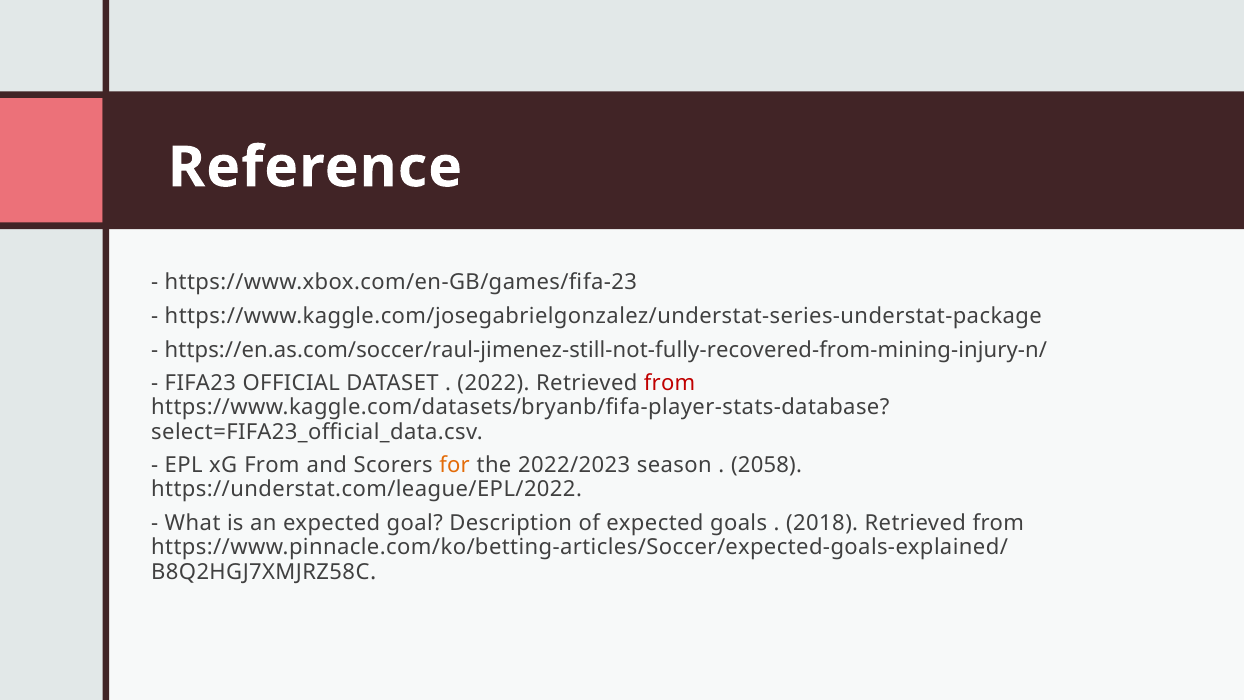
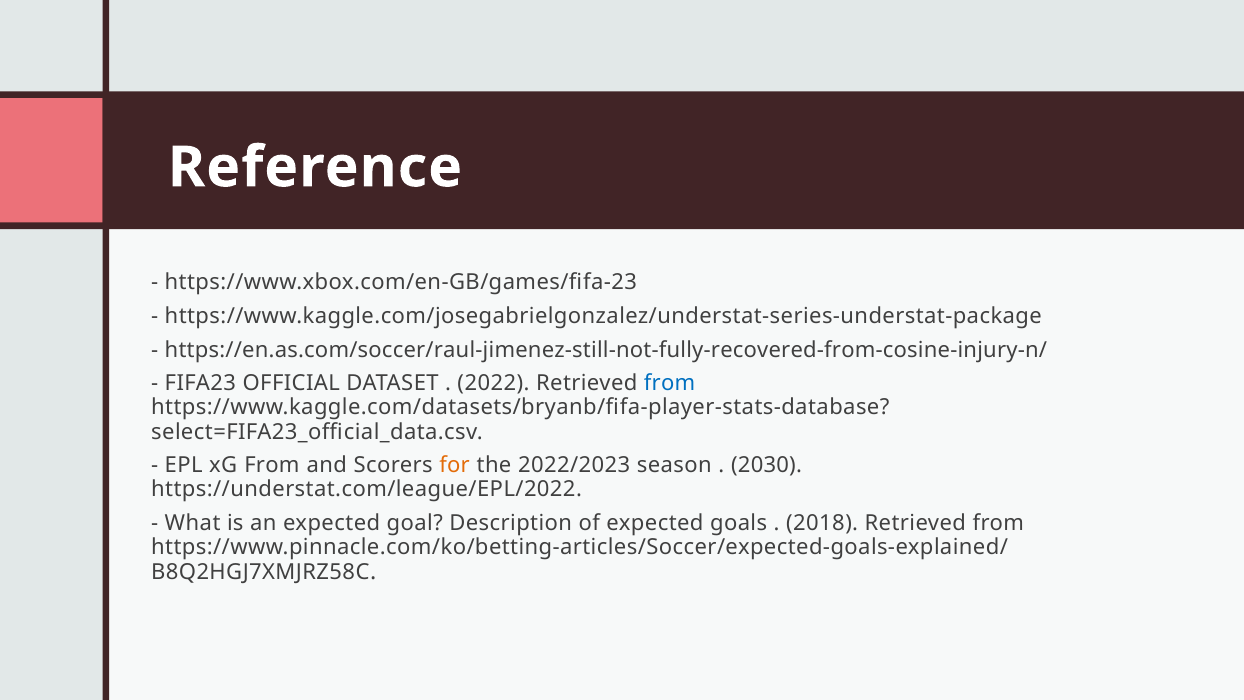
https://en.as.com/soccer/raul-jimenez-still-not-fully-recovered-from-mining-injury-n/: https://en.as.com/soccer/raul-jimenez-still-not-fully-recovered-from-mining-injury-n/ -> https://en.as.com/soccer/raul-jimenez-still-not-fully-recovered-from-cosine-injury-n/
from at (670, 383) colour: red -> blue
2058: 2058 -> 2030
